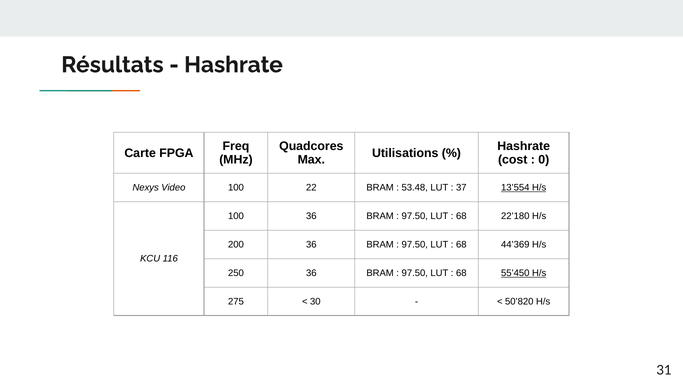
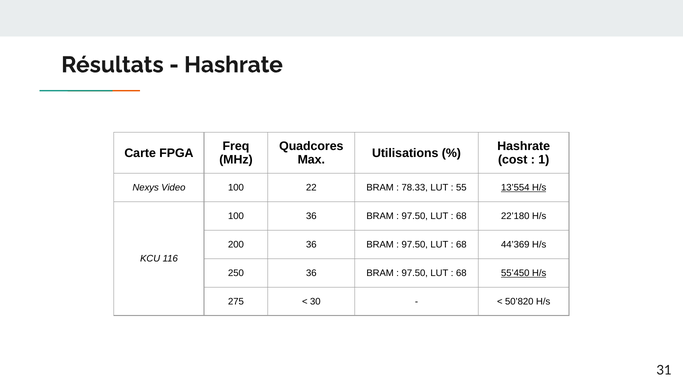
0: 0 -> 1
53.48: 53.48 -> 78.33
37: 37 -> 55
